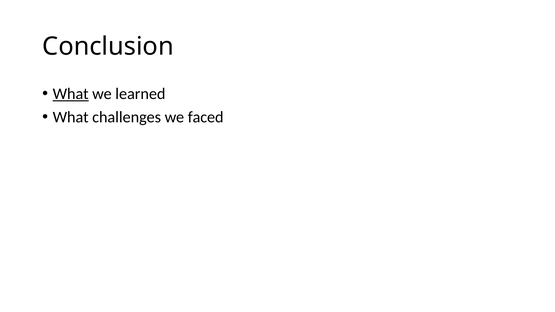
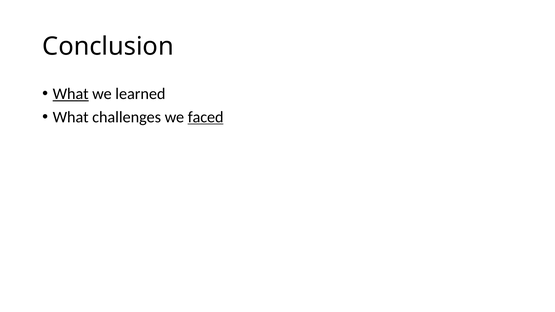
faced underline: none -> present
